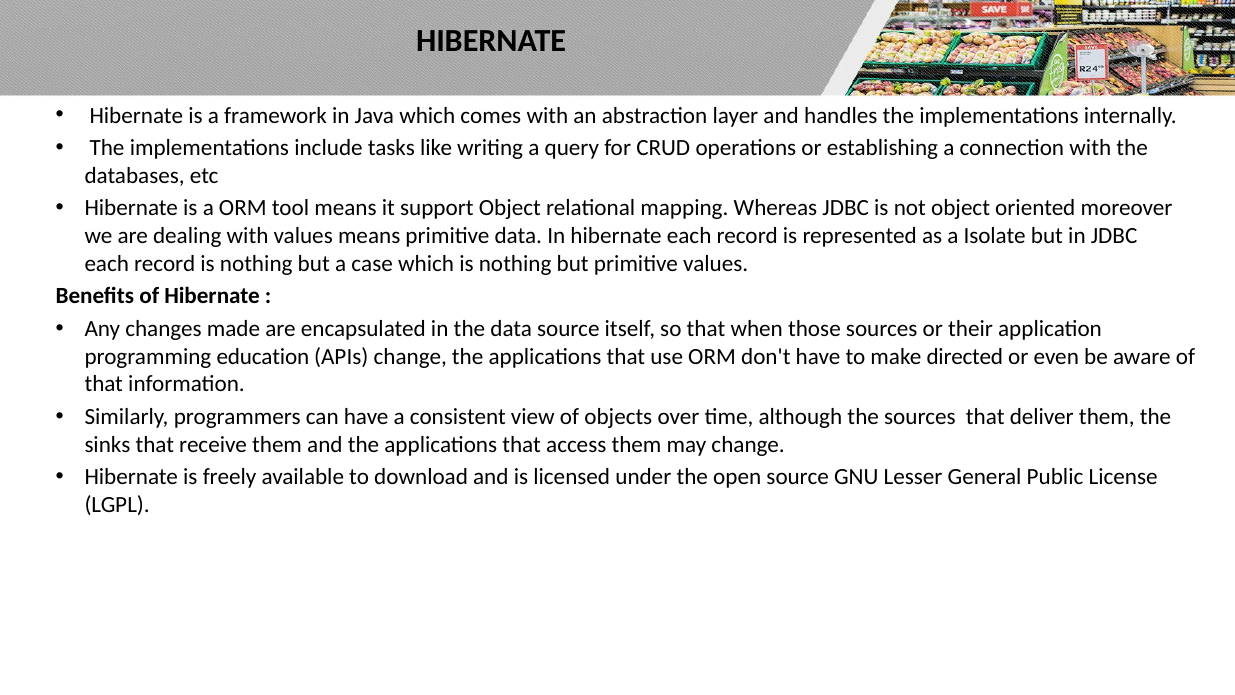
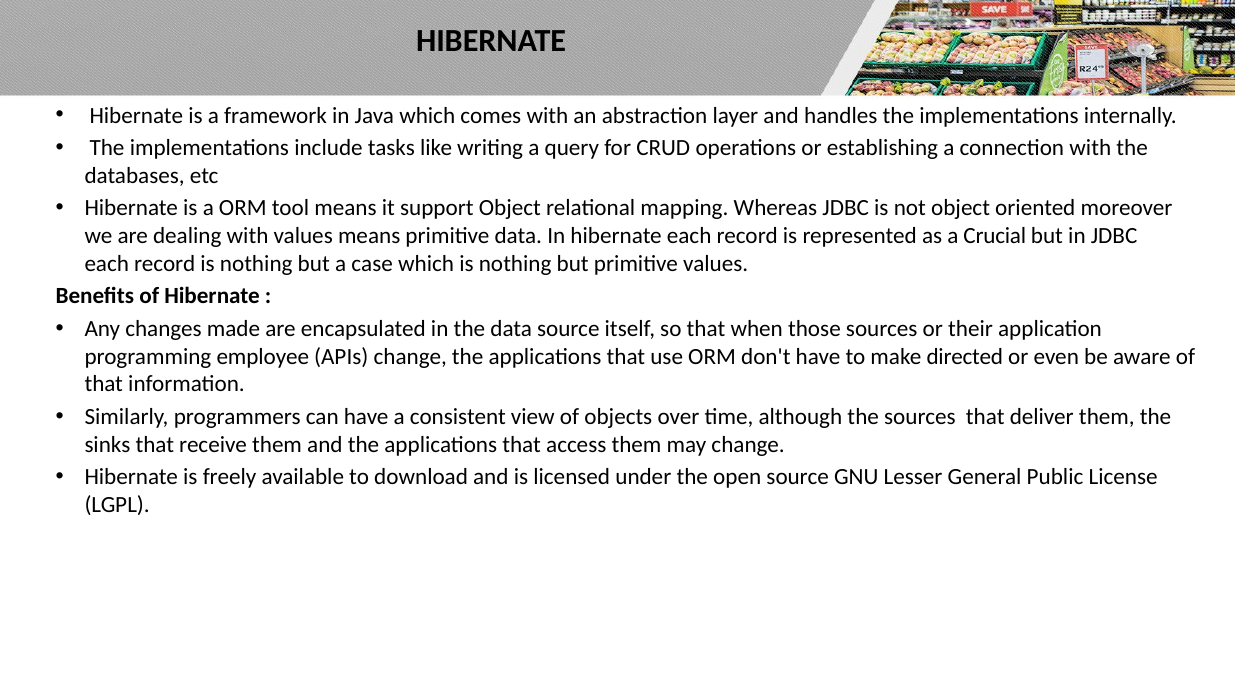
Isolate: Isolate -> Crucial
education: education -> employee
